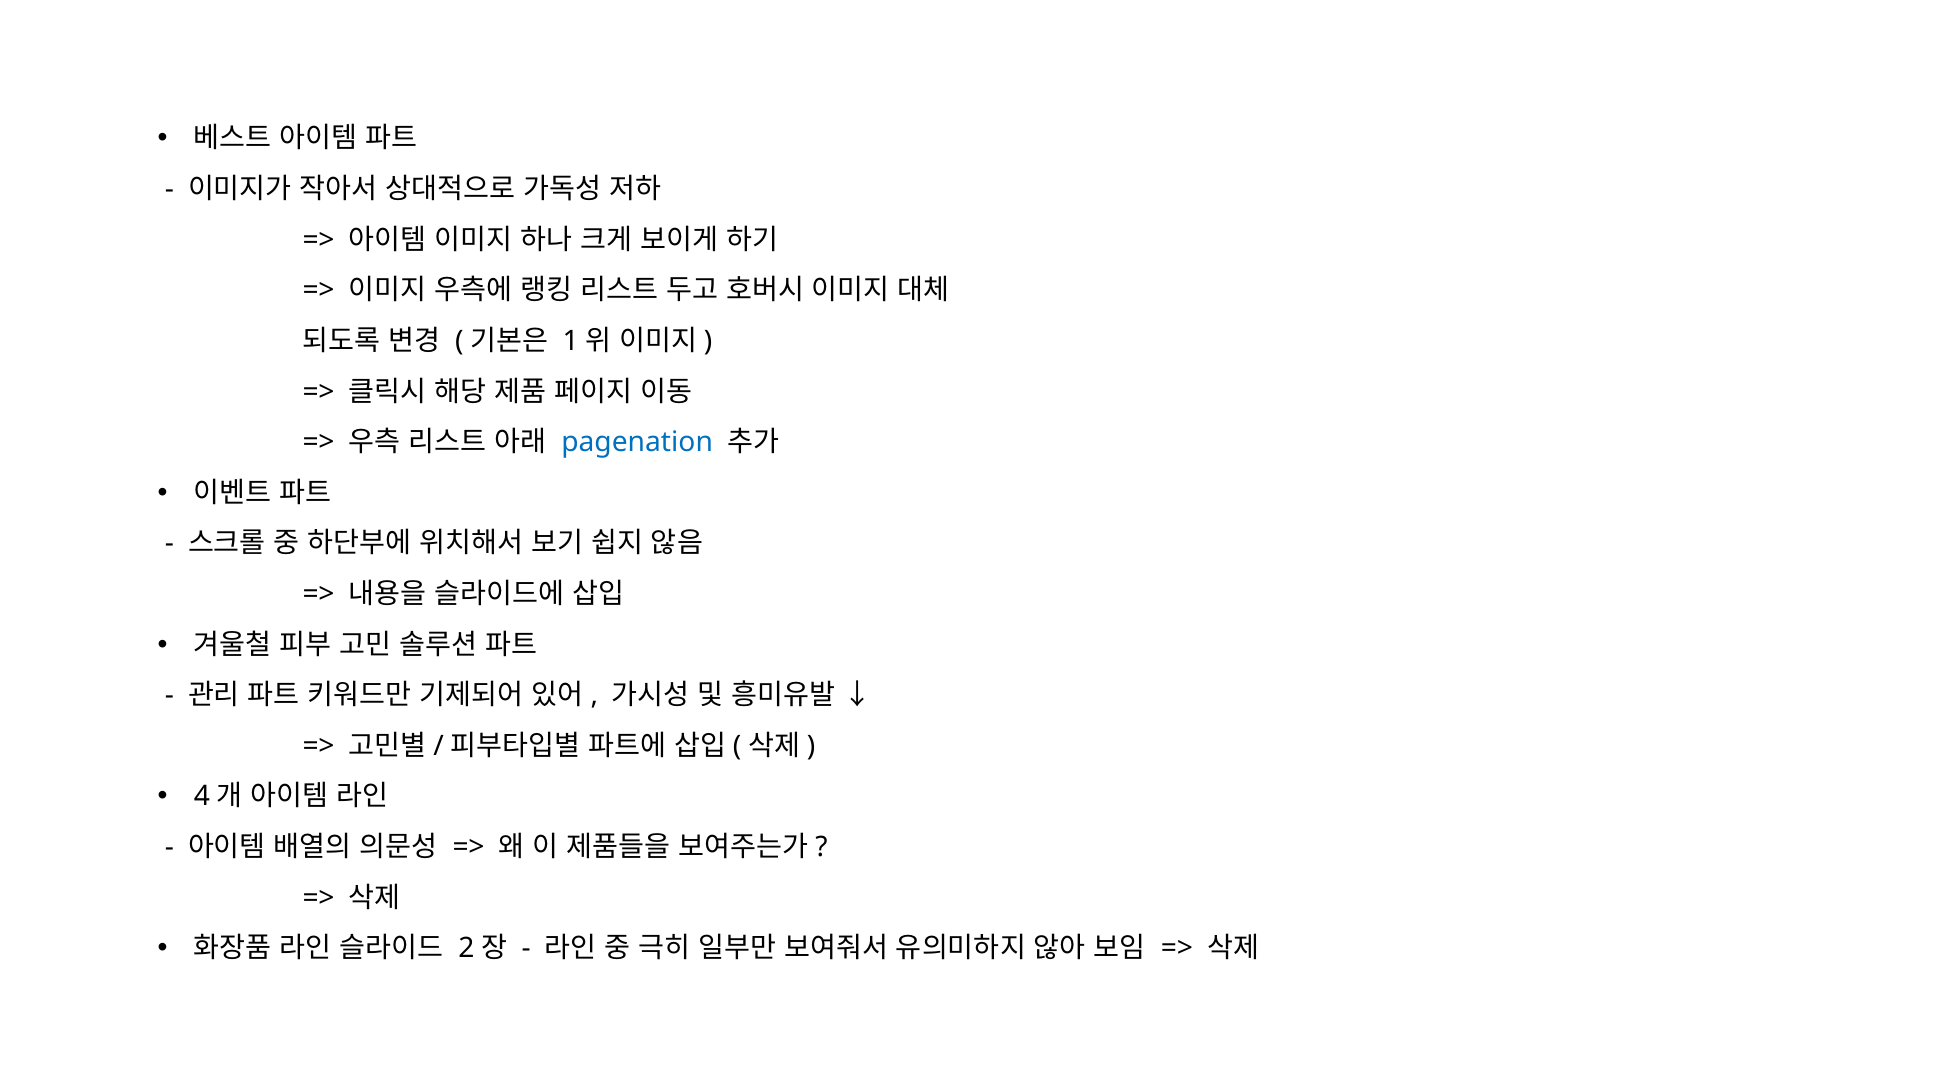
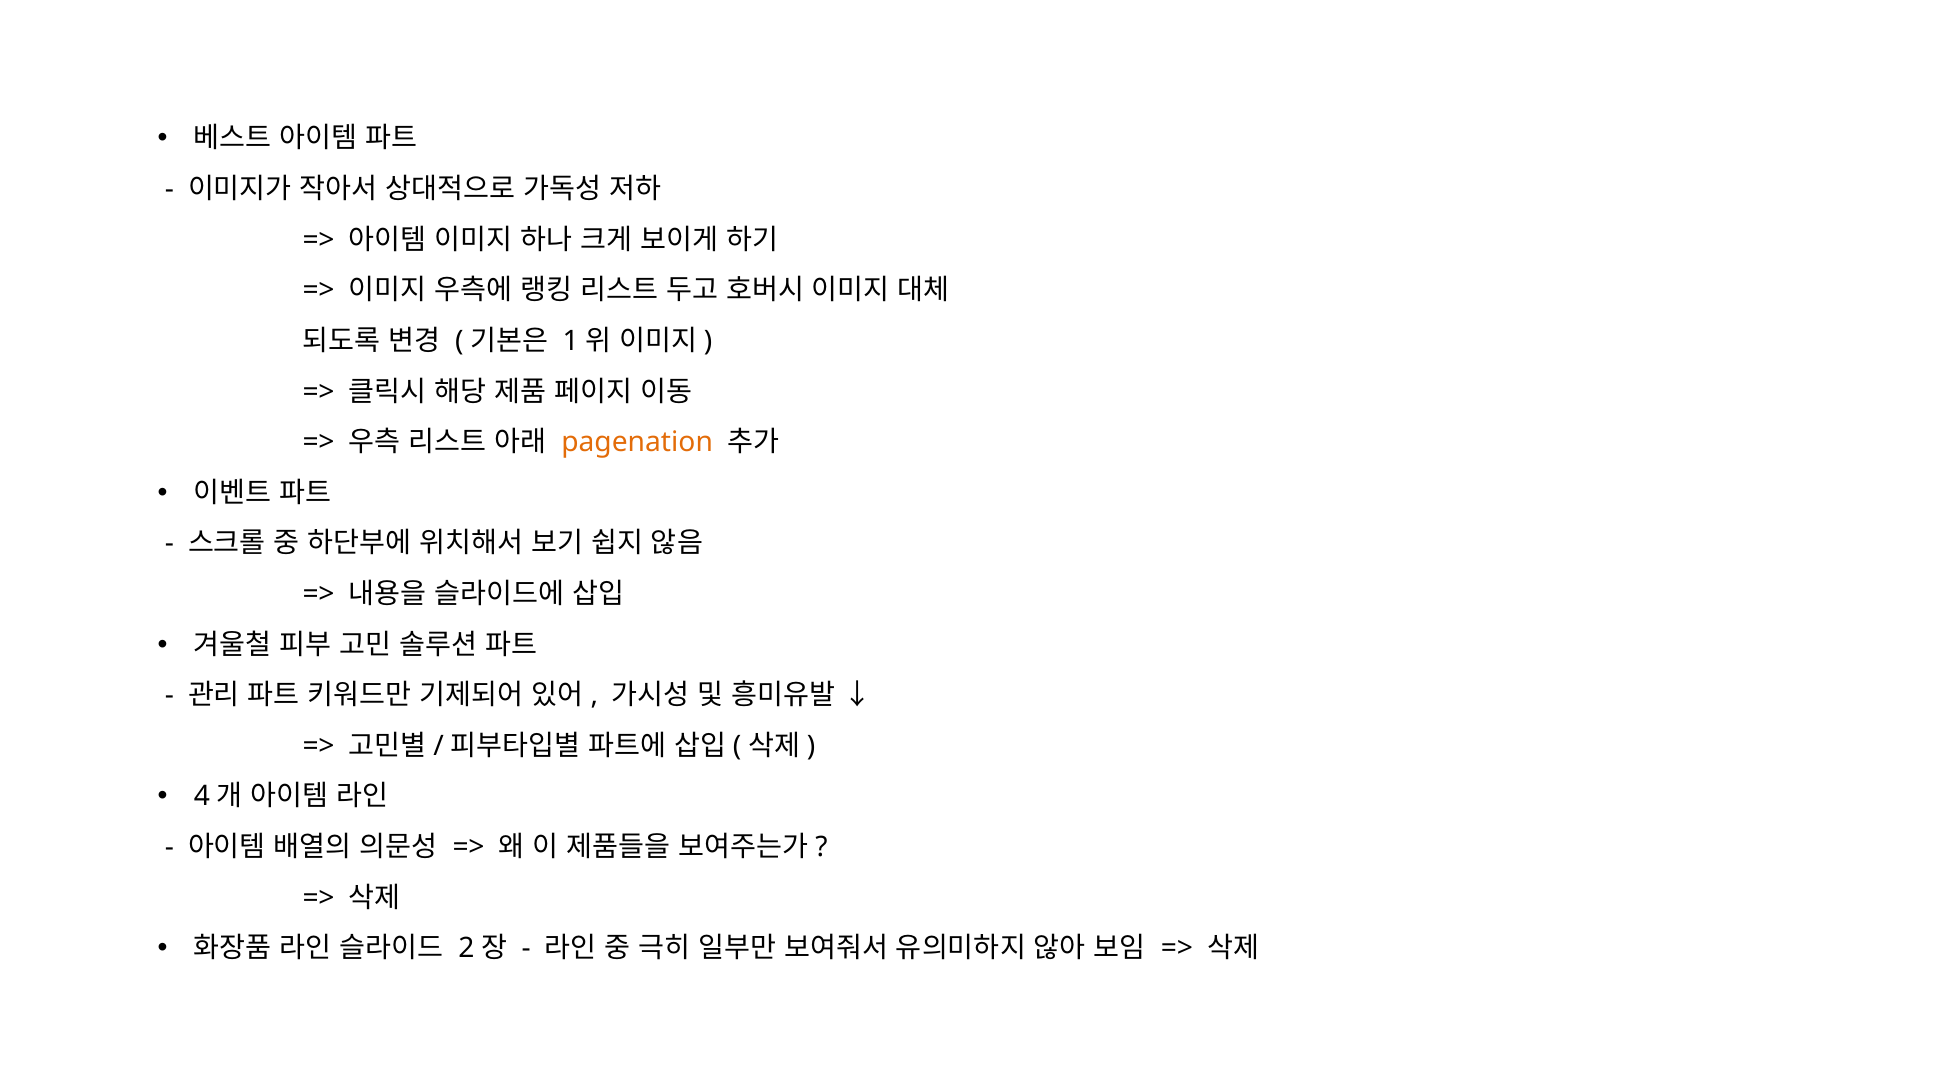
pagenation colour: blue -> orange
